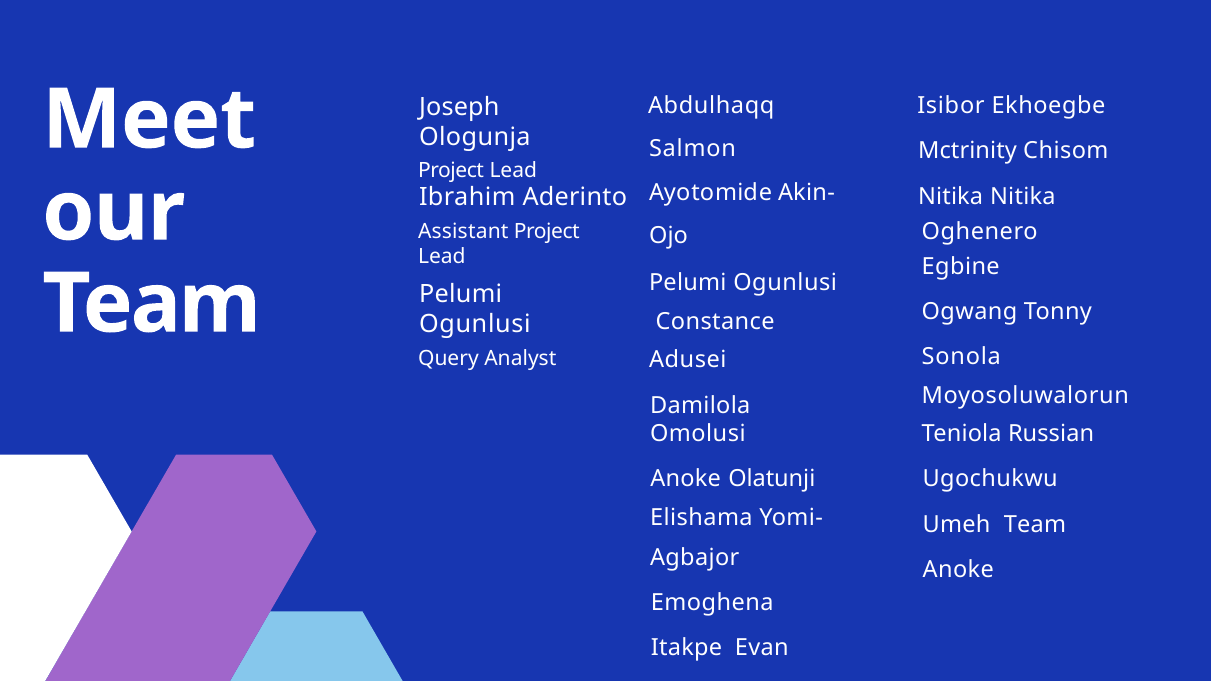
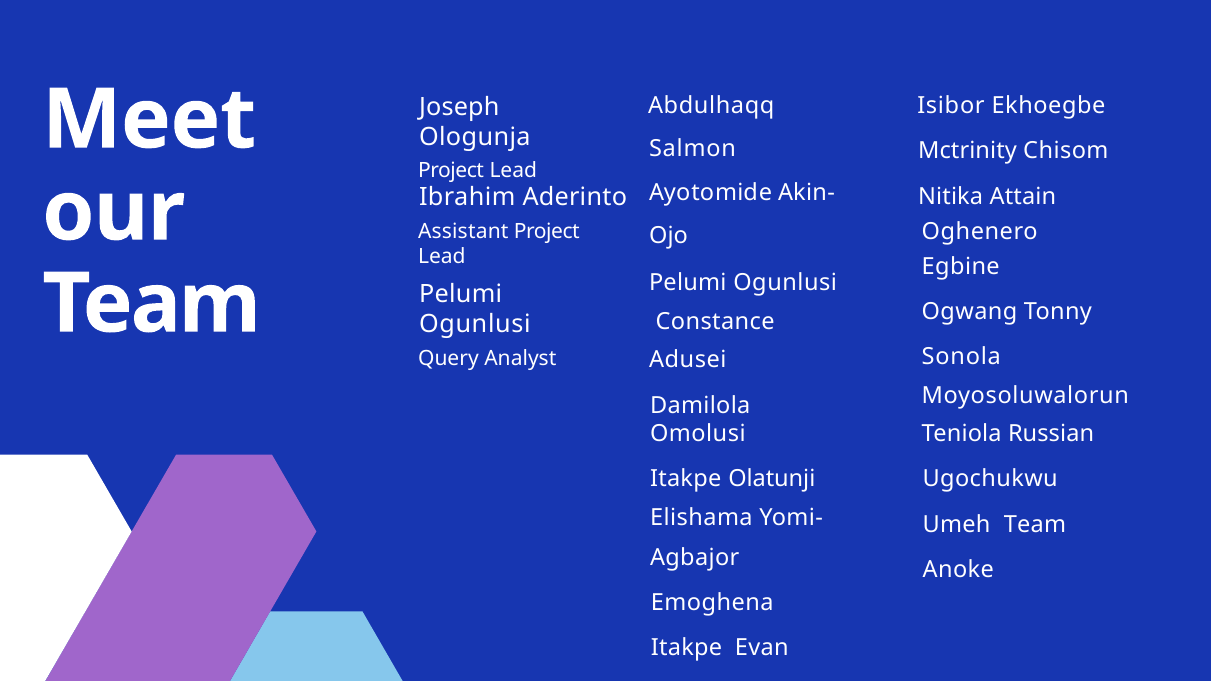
Nitika Nitika: Nitika -> Attain
Anoke at (686, 479): Anoke -> Itakpe
